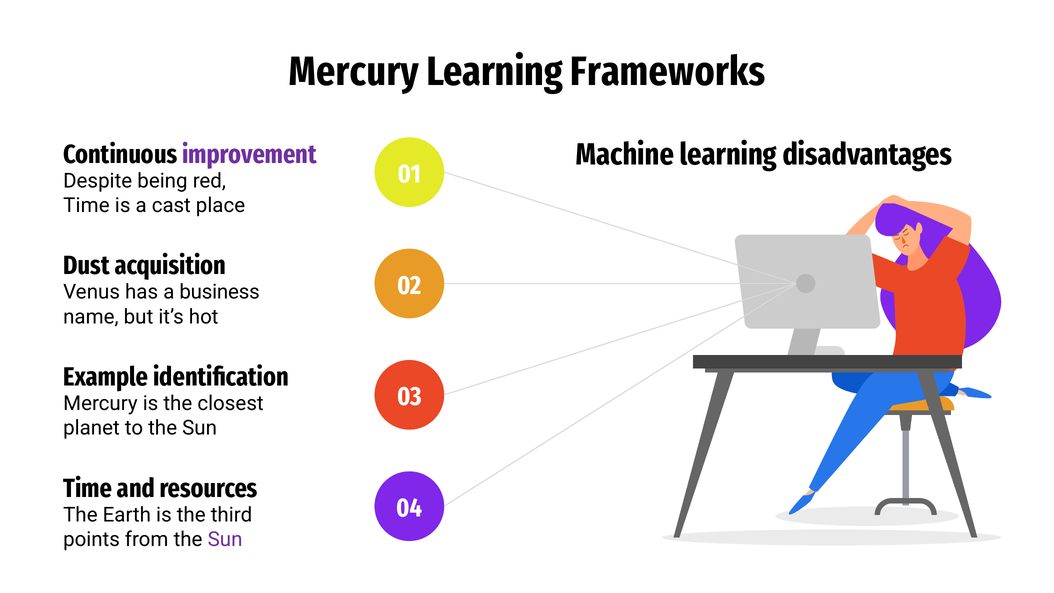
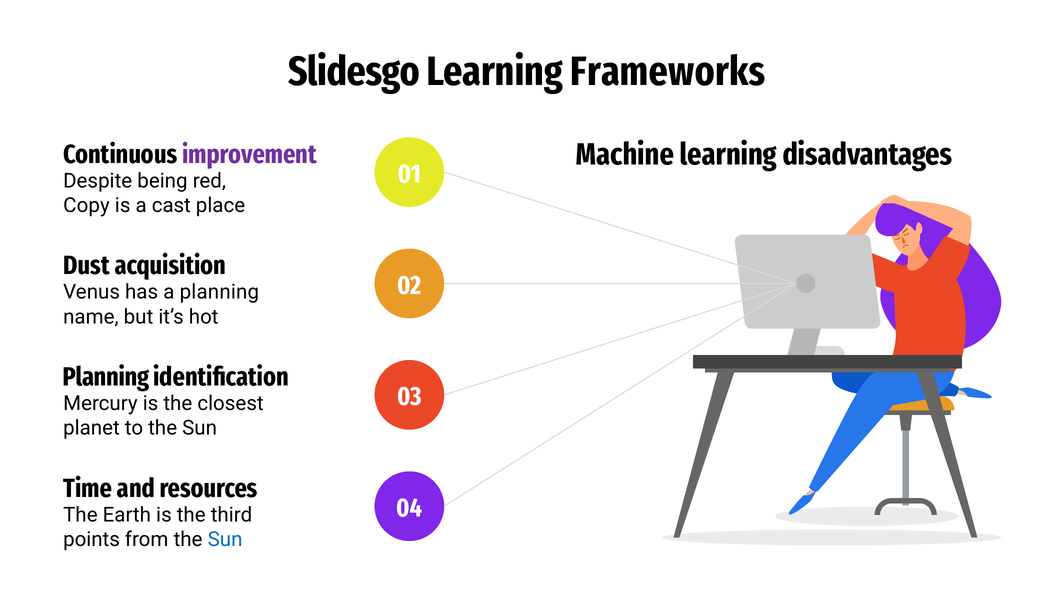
Mercury at (354, 72): Mercury -> Slidesgo
Time at (86, 205): Time -> Copy
a business: business -> planning
Example at (106, 377): Example -> Planning
Sun at (225, 539) colour: purple -> blue
